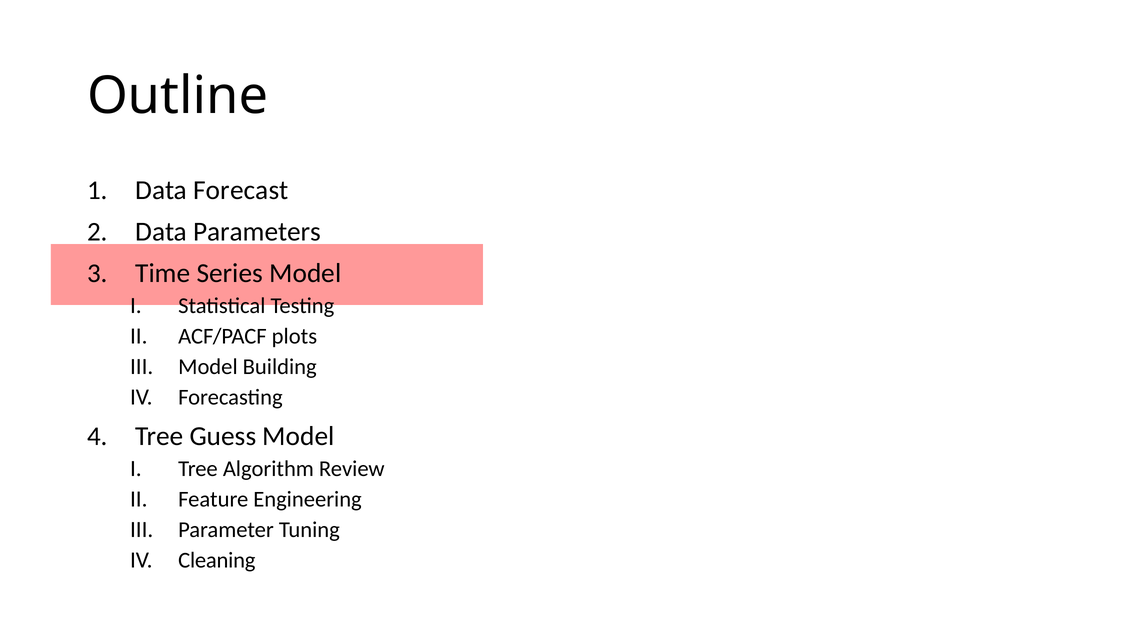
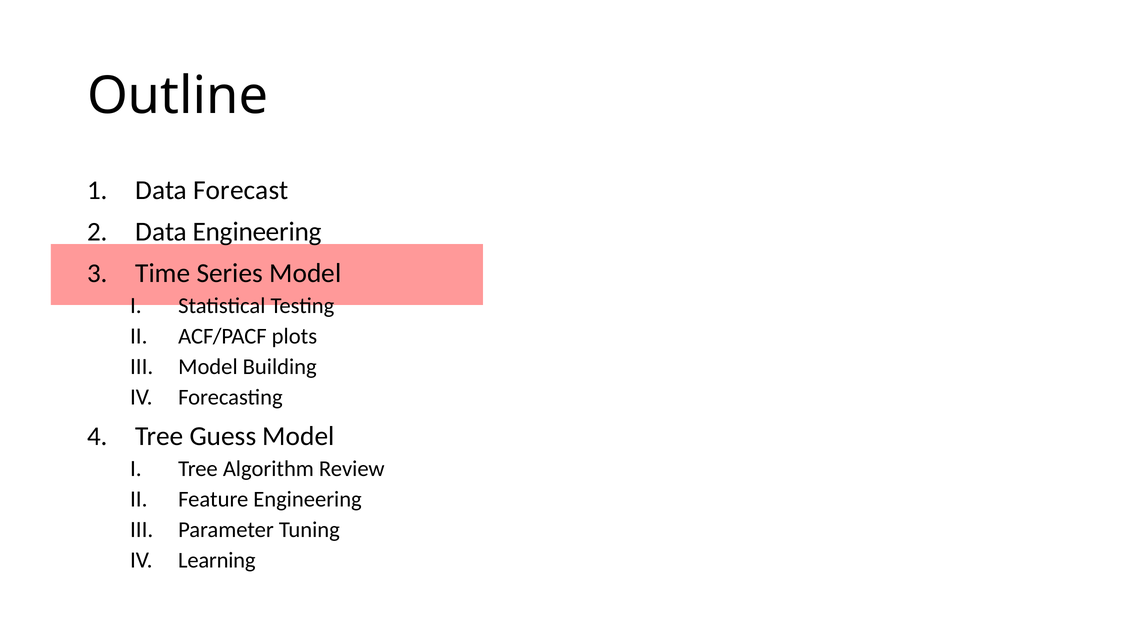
Data Parameters: Parameters -> Engineering
Cleaning: Cleaning -> Learning
